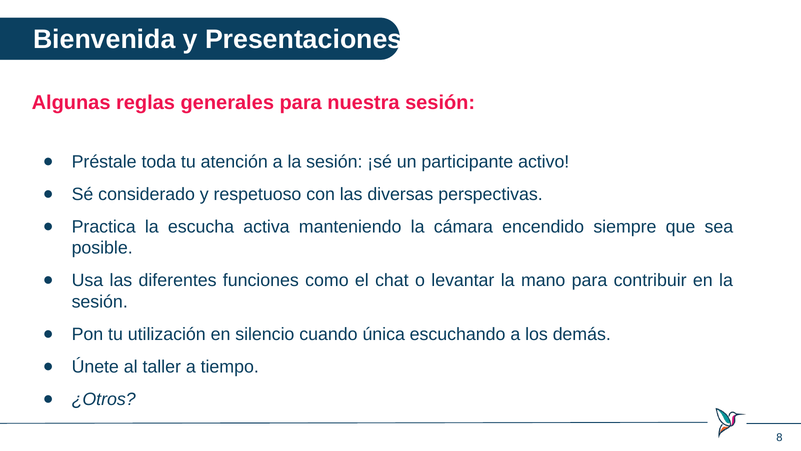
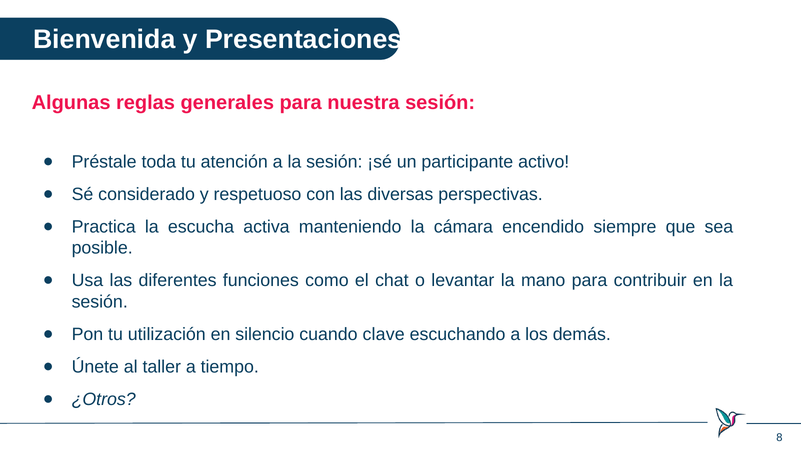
única: única -> clave
